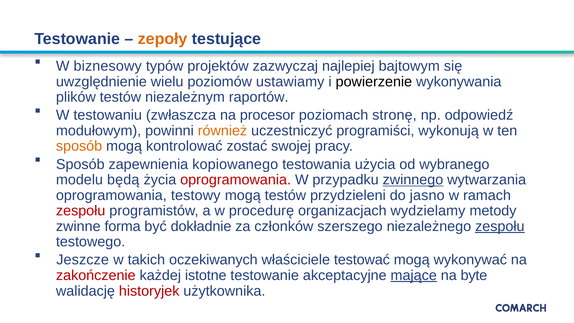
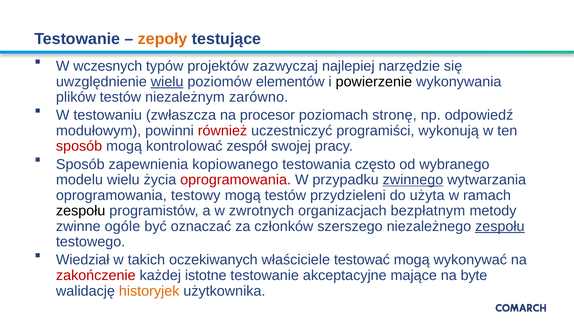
biznesowy: biznesowy -> wczesnych
bajtowym: bajtowym -> narzędzie
wielu at (167, 82) underline: none -> present
ustawiamy: ustawiamy -> elementów
raportów: raportów -> zarówno
również colour: orange -> red
sposób at (79, 146) colour: orange -> red
zostać: zostać -> zespół
użycia: użycia -> często
modelu będą: będą -> wielu
jasno: jasno -> użyta
zespołu at (81, 211) colour: red -> black
procedurę: procedurę -> zwrotnych
wydzielamy: wydzielamy -> bezpłatnym
forma: forma -> ogóle
dokładnie: dokładnie -> oznaczać
Jeszcze: Jeszcze -> Wiedział
mające underline: present -> none
historyjek colour: red -> orange
